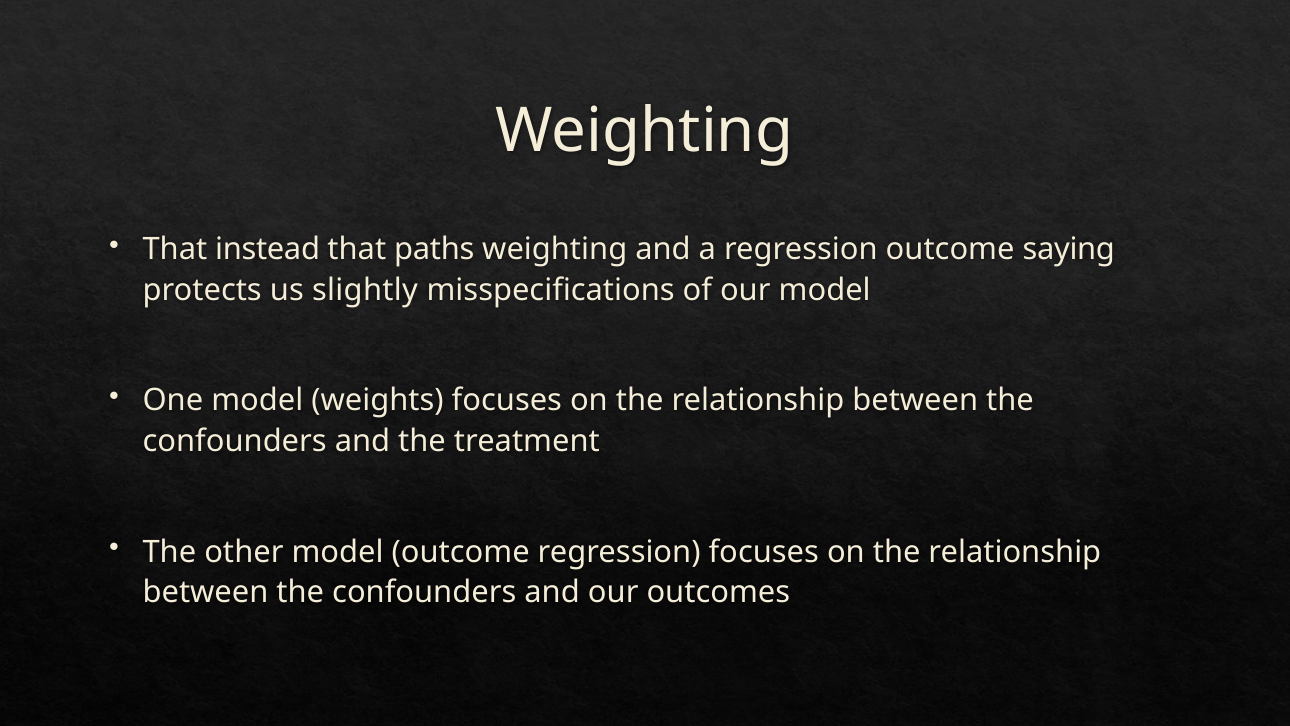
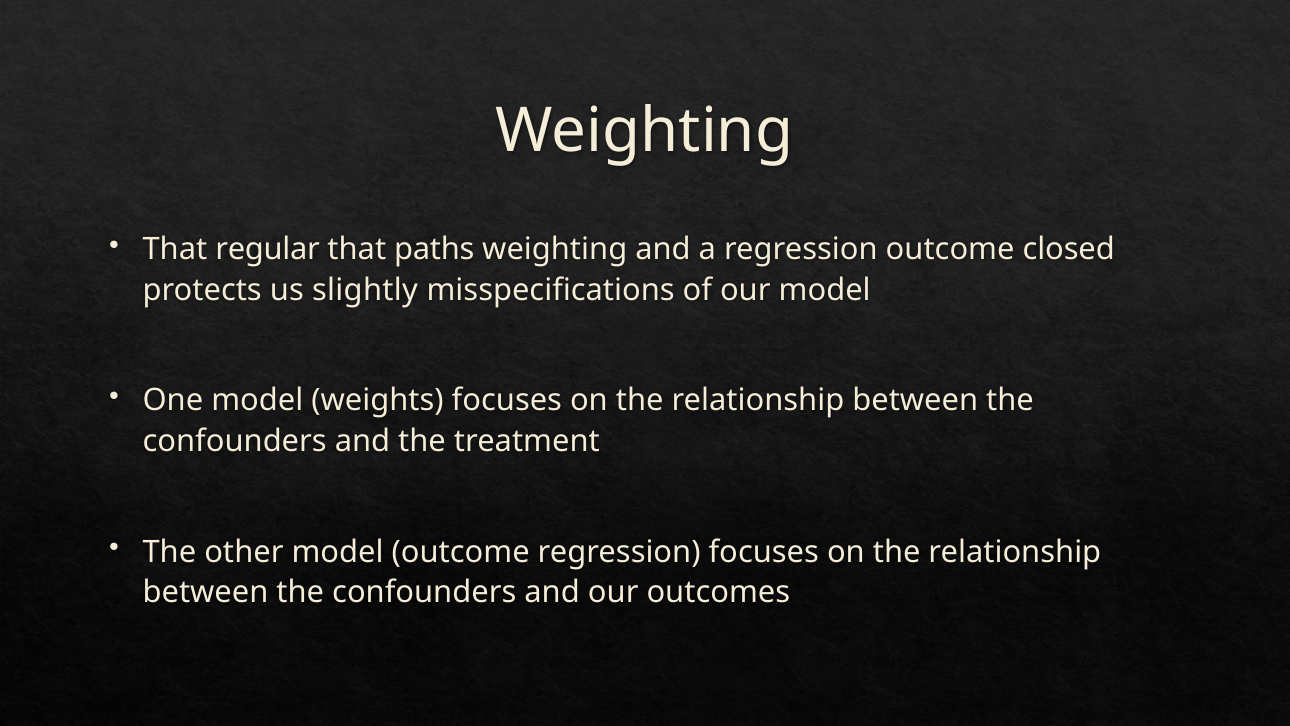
instead: instead -> regular
saying: saying -> closed
